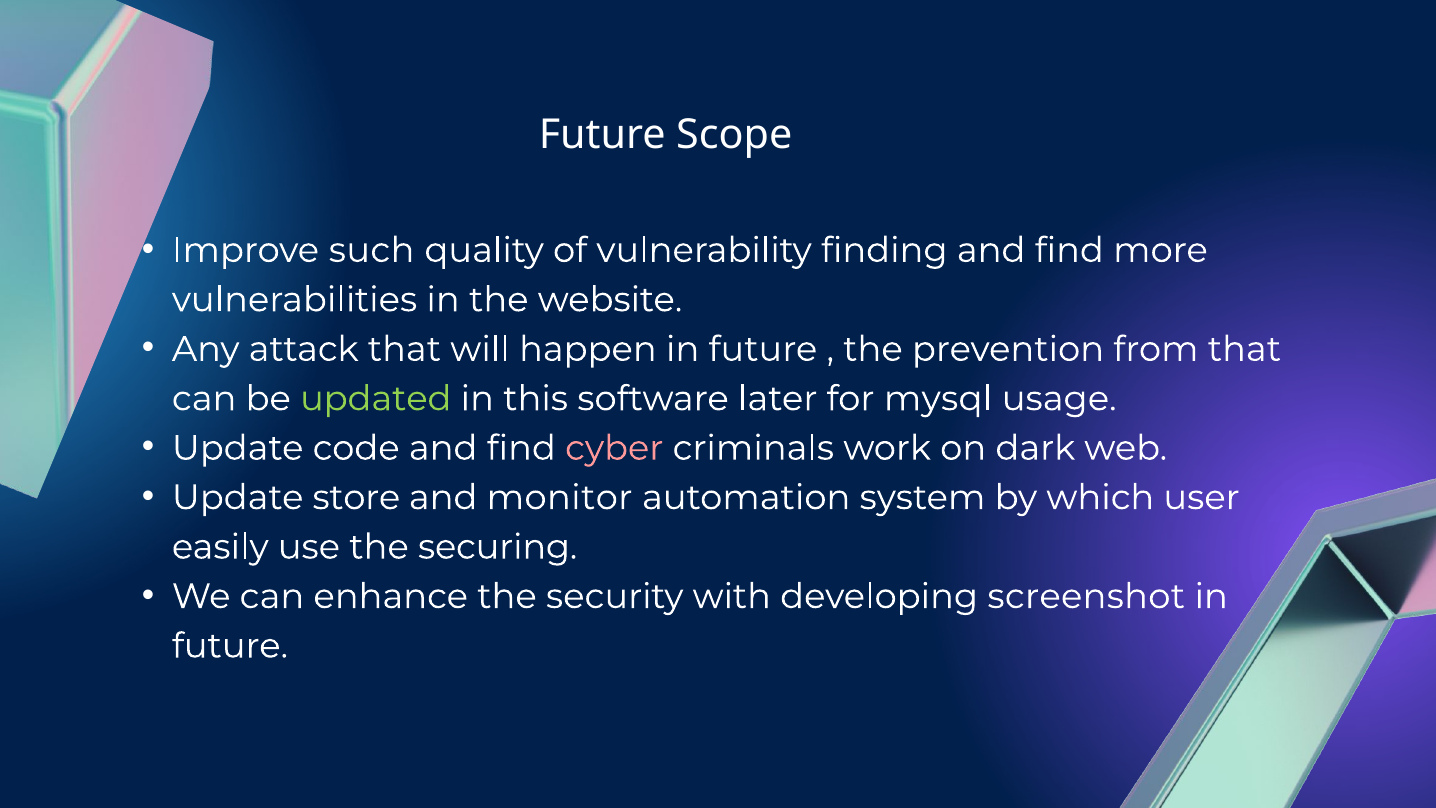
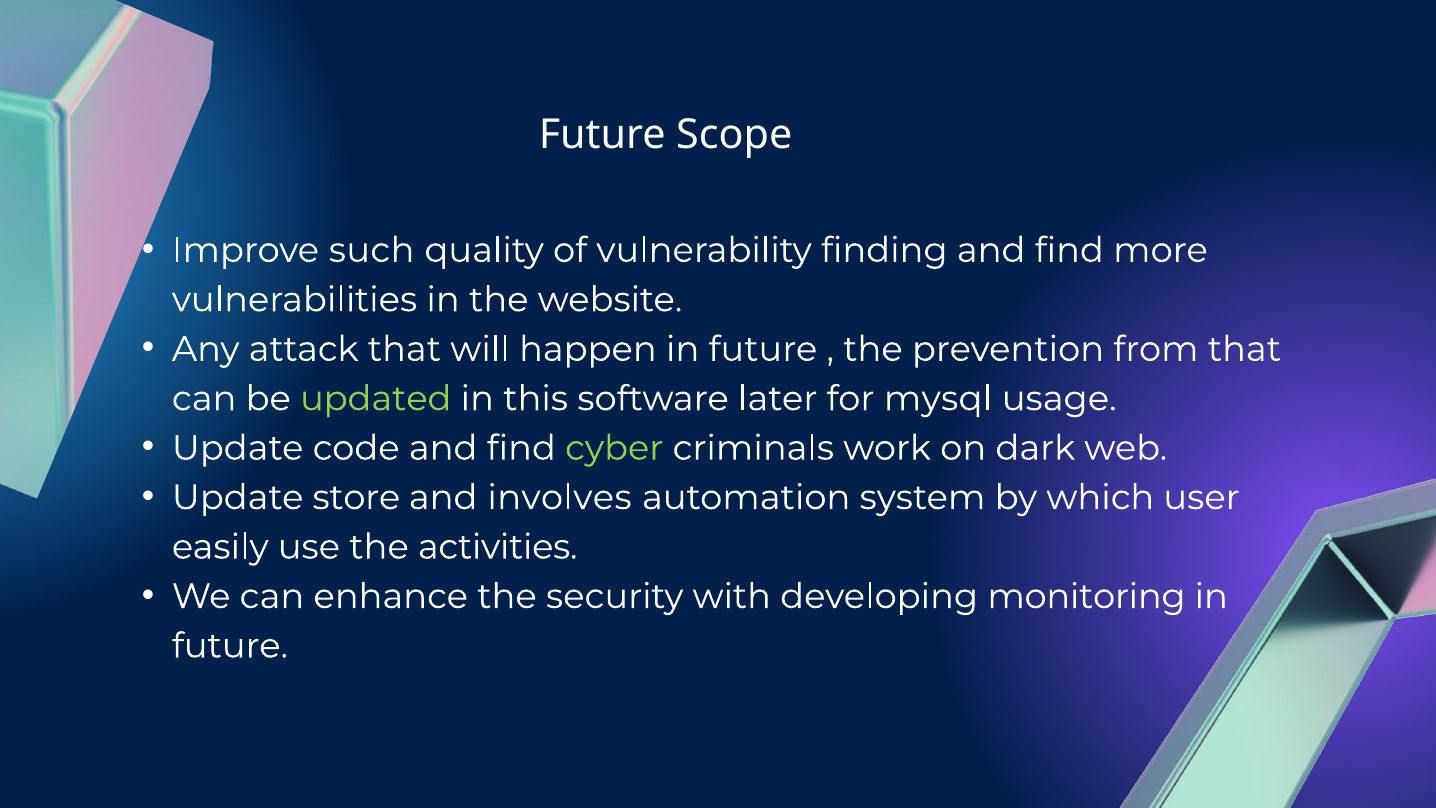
cyber colour: pink -> light green
monitor: monitor -> involves
securing: securing -> activities
screenshot: screenshot -> monitoring
